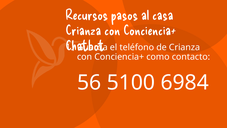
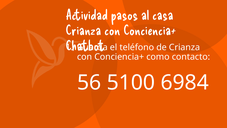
Recursos: Recursos -> Actividad
